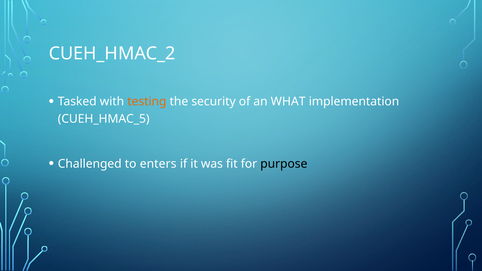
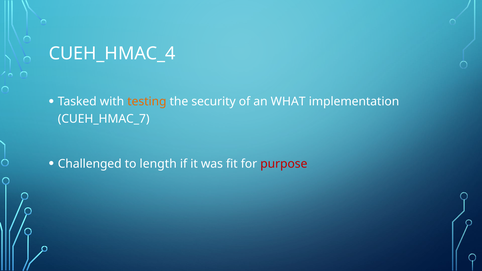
CUEH_HMAC_2: CUEH_HMAC_2 -> CUEH_HMAC_4
CUEH_HMAC_5: CUEH_HMAC_5 -> CUEH_HMAC_7
enters: enters -> length
purpose colour: black -> red
